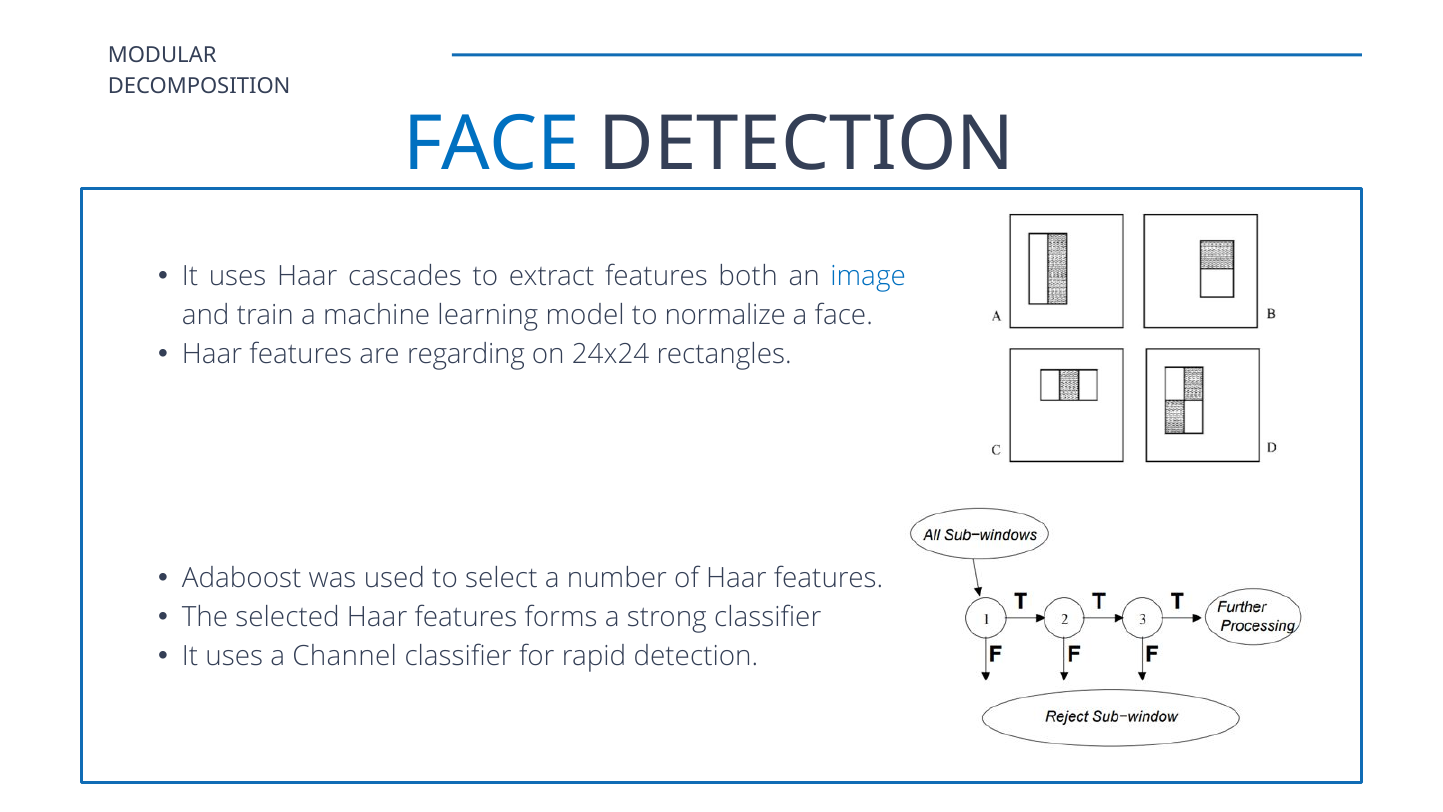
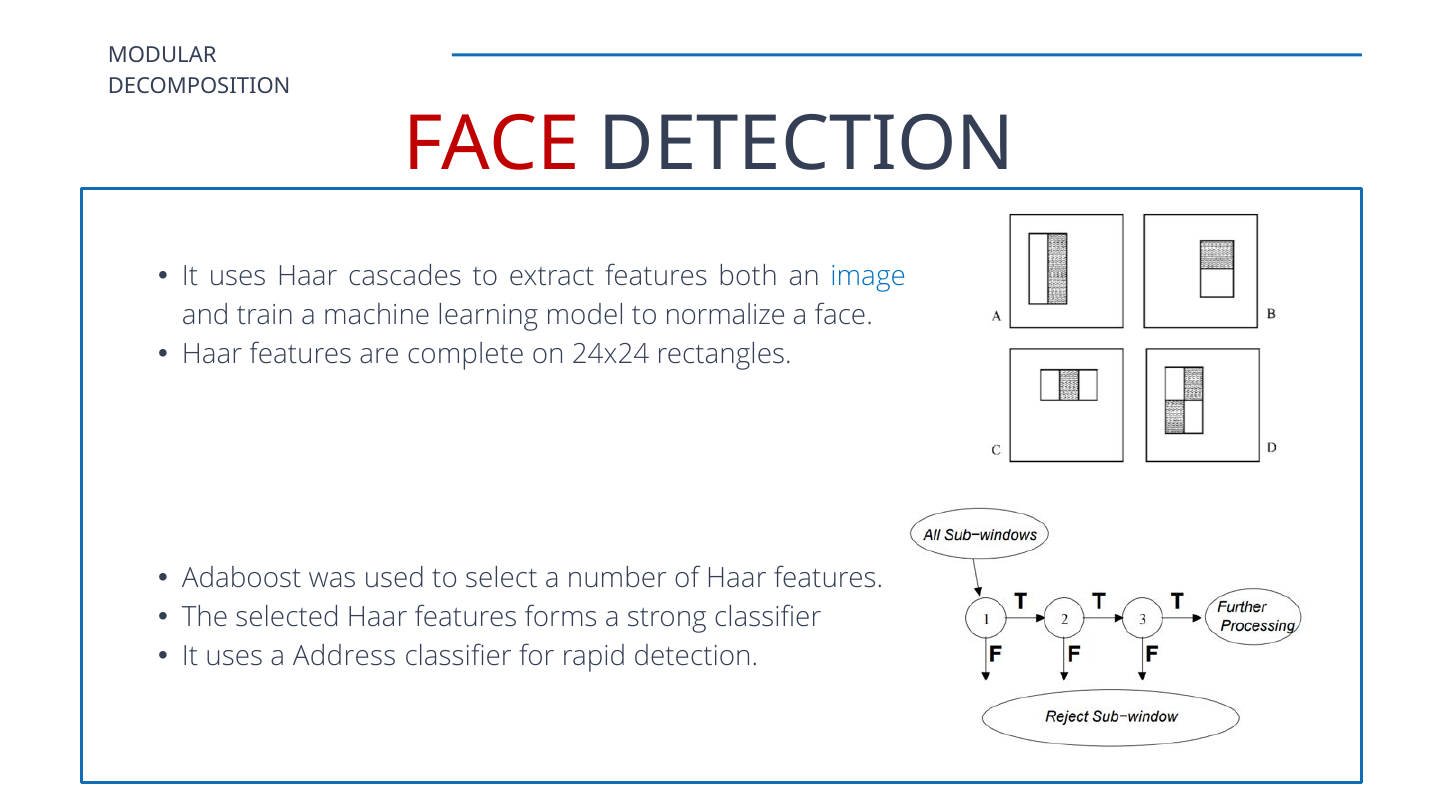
FACE at (491, 145) colour: blue -> red
regarding: regarding -> complete
Channel: Channel -> Address
